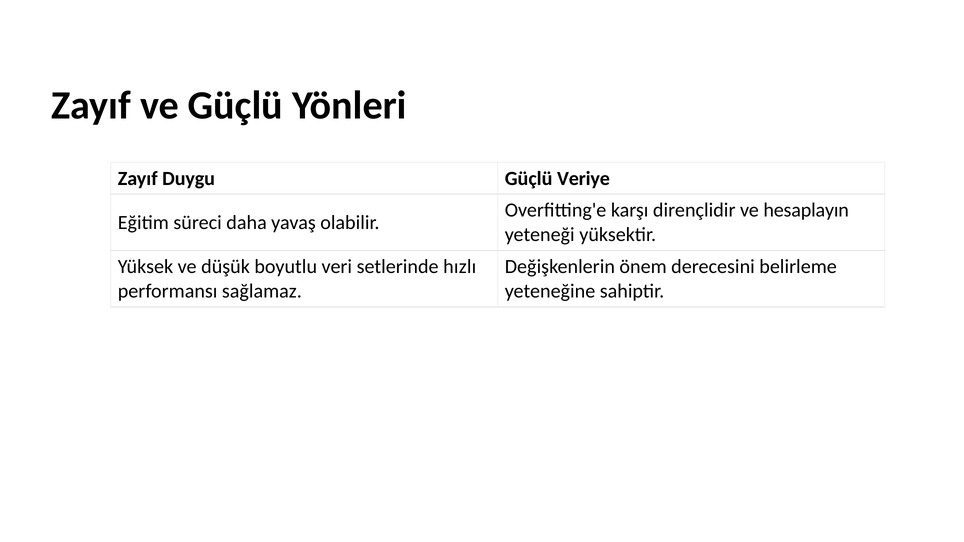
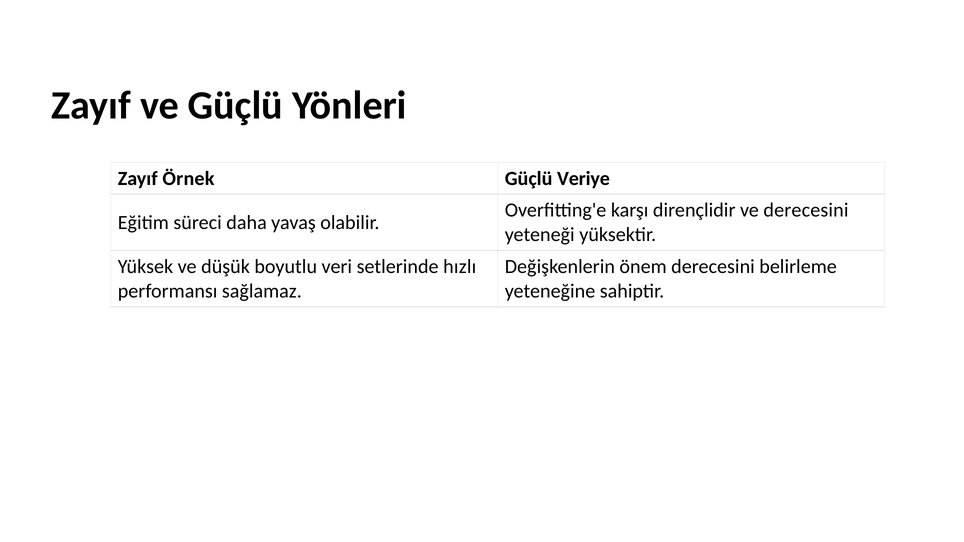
Duygu: Duygu -> Örnek
ve hesaplayın: hesaplayın -> derecesini
